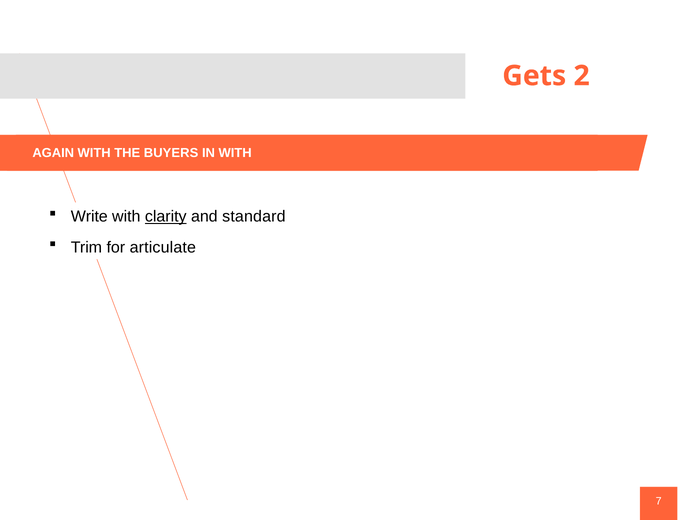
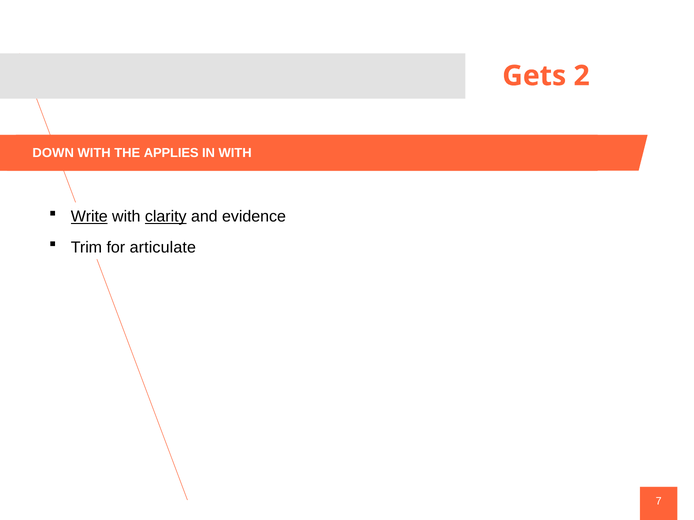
AGAIN: AGAIN -> DOWN
BUYERS: BUYERS -> APPLIES
Write underline: none -> present
standard: standard -> evidence
